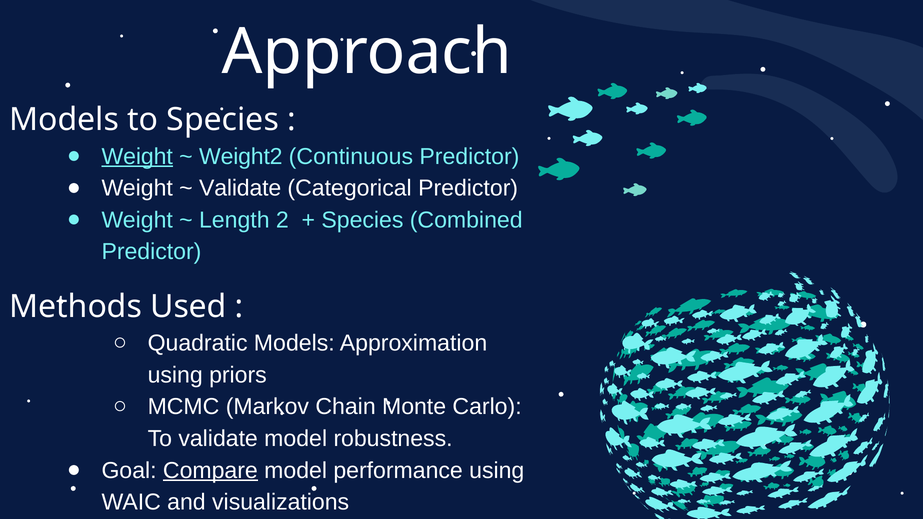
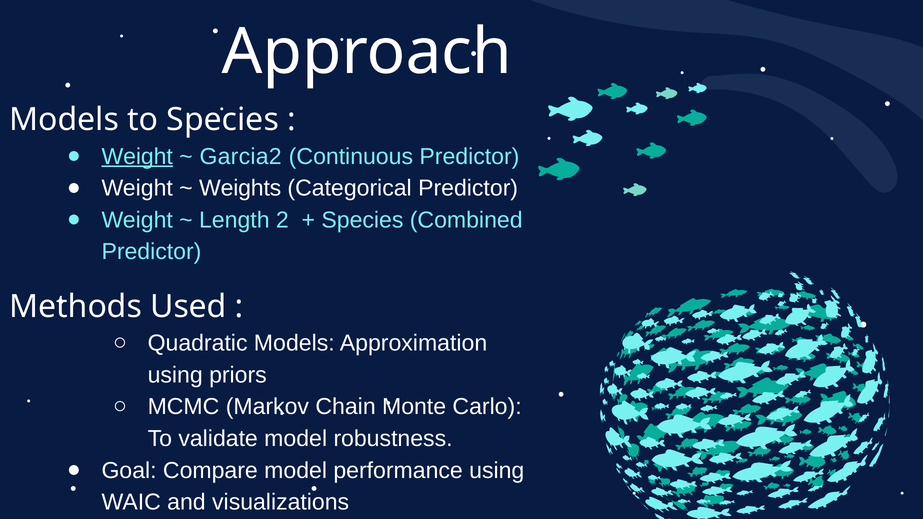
Weight2: Weight2 -> Garcia2
Validate at (240, 188): Validate -> Weights
Compare underline: present -> none
